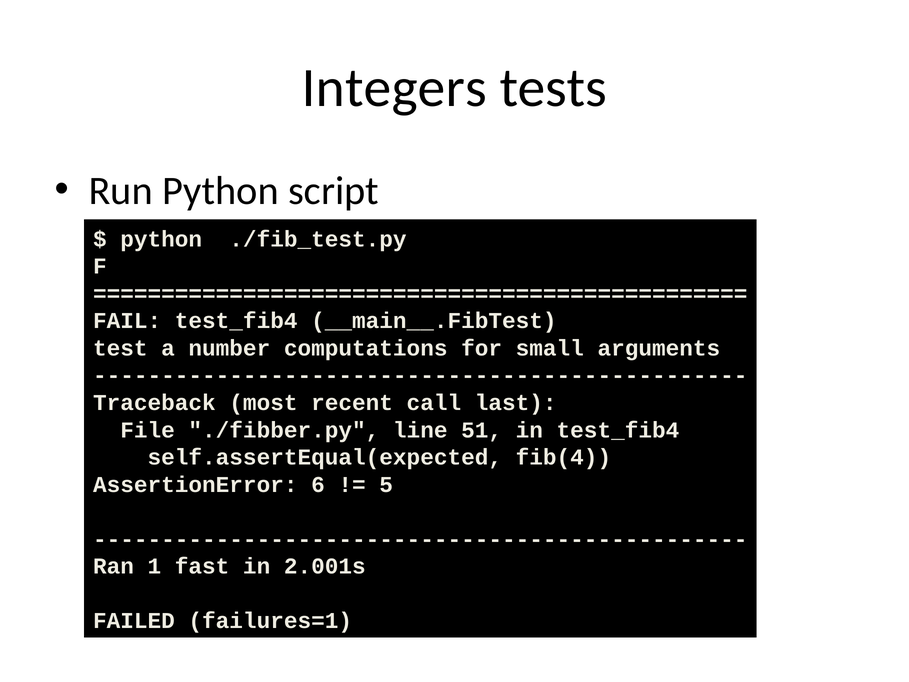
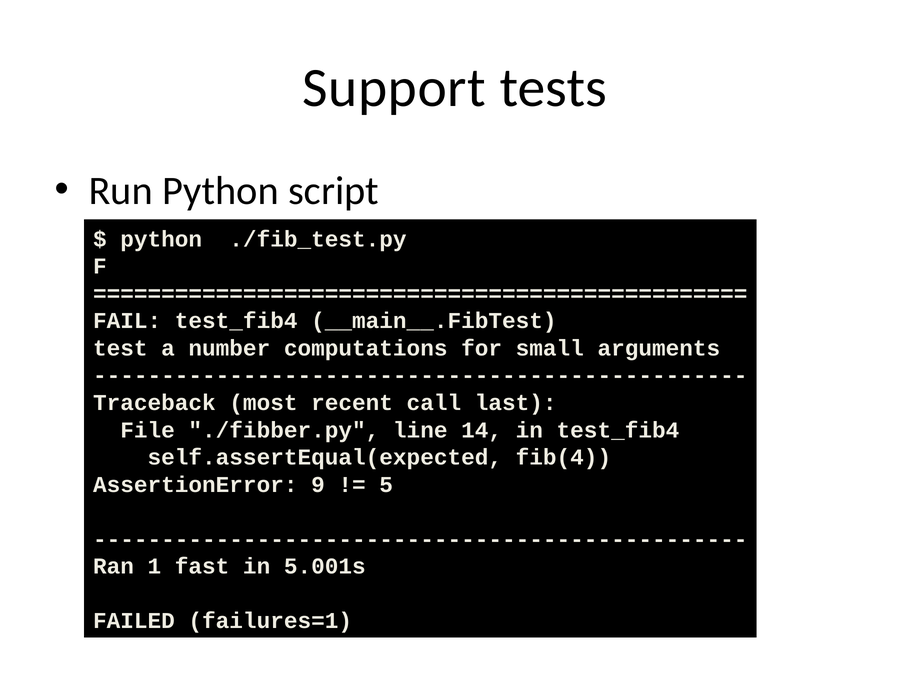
Integers: Integers -> Support
51: 51 -> 14
6: 6 -> 9
2.001s: 2.001s -> 5.001s
